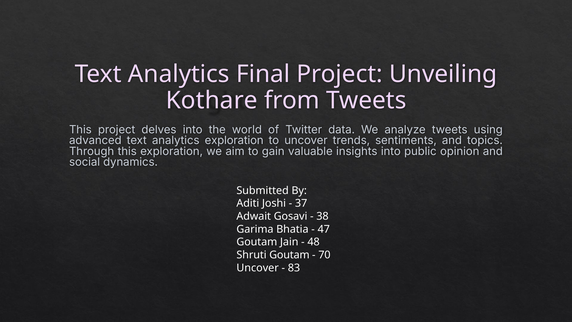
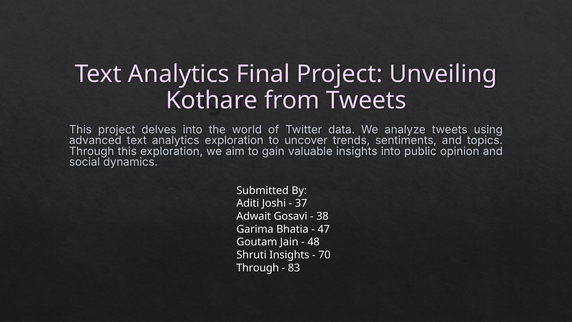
Shruti Goutam: Goutam -> Insights
Uncover at (258, 268): Uncover -> Through
